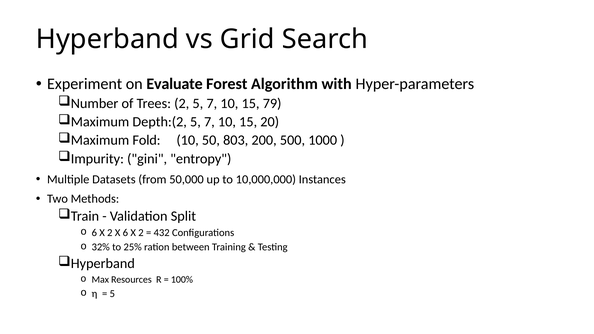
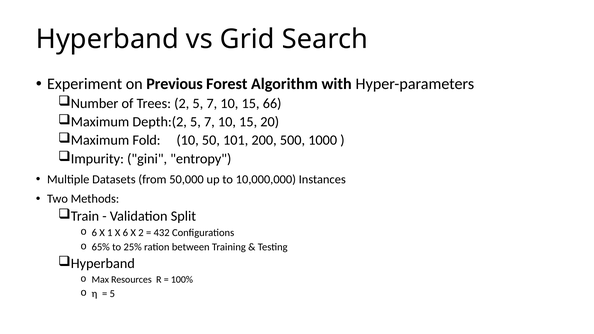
Evaluate: Evaluate -> Previous
79: 79 -> 66
803: 803 -> 101
2 at (110, 233): 2 -> 1
32%: 32% -> 65%
